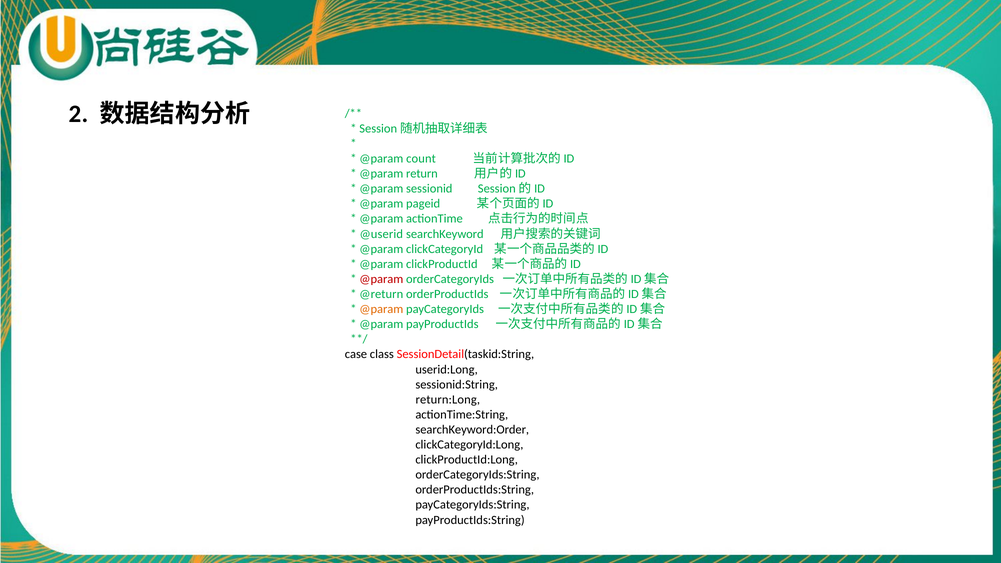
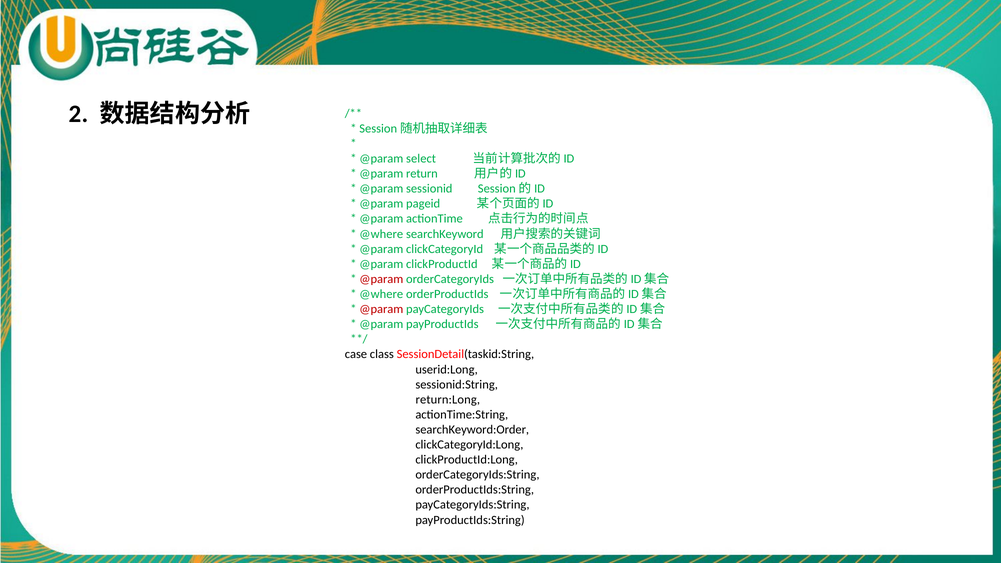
count: count -> select
@userid at (381, 234): @userid -> @where
@return at (381, 294): @return -> @where
@param at (381, 309) colour: orange -> red
